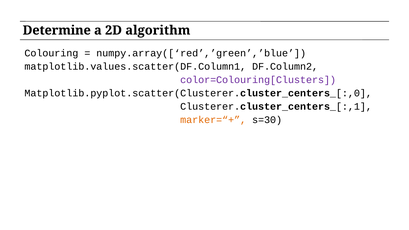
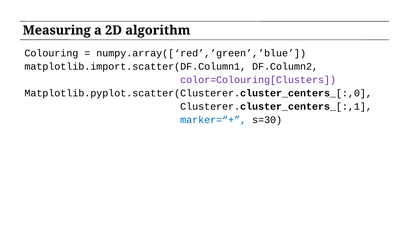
Determine: Determine -> Measuring
matplotlib.values.scatter(DF.Column1: matplotlib.values.scatter(DF.Column1 -> matplotlib.import.scatter(DF.Column1
marker=“+ colour: orange -> blue
